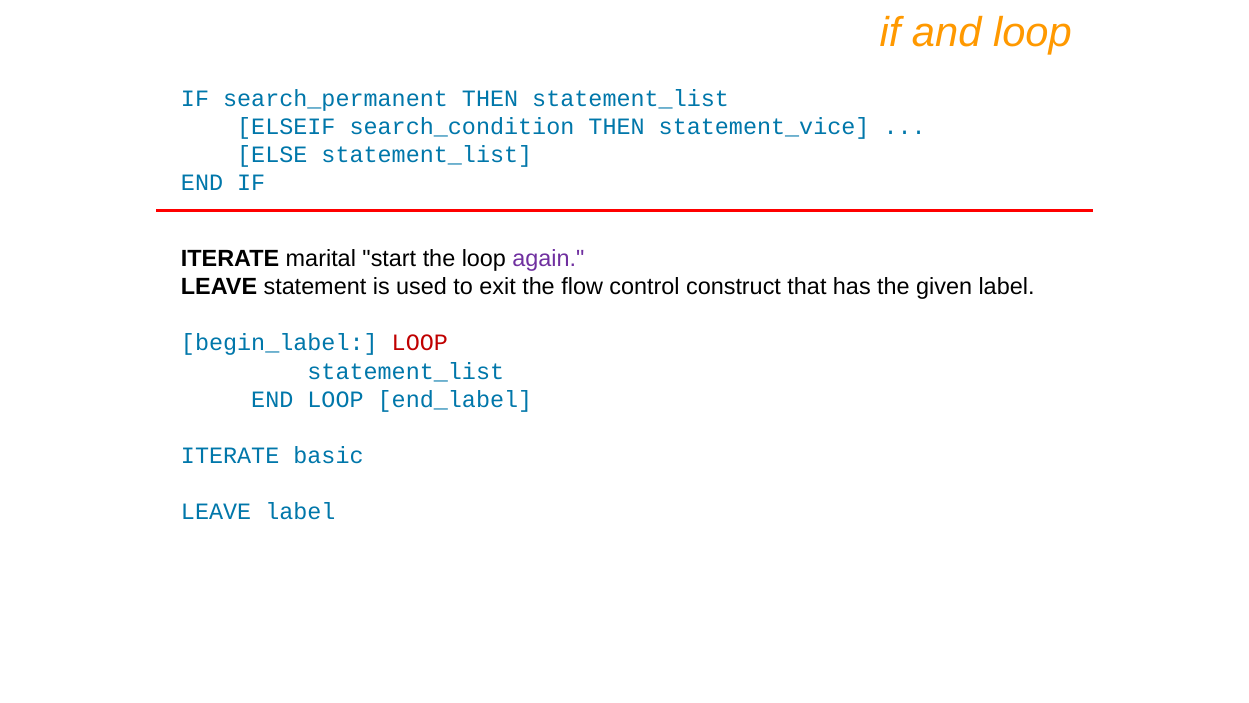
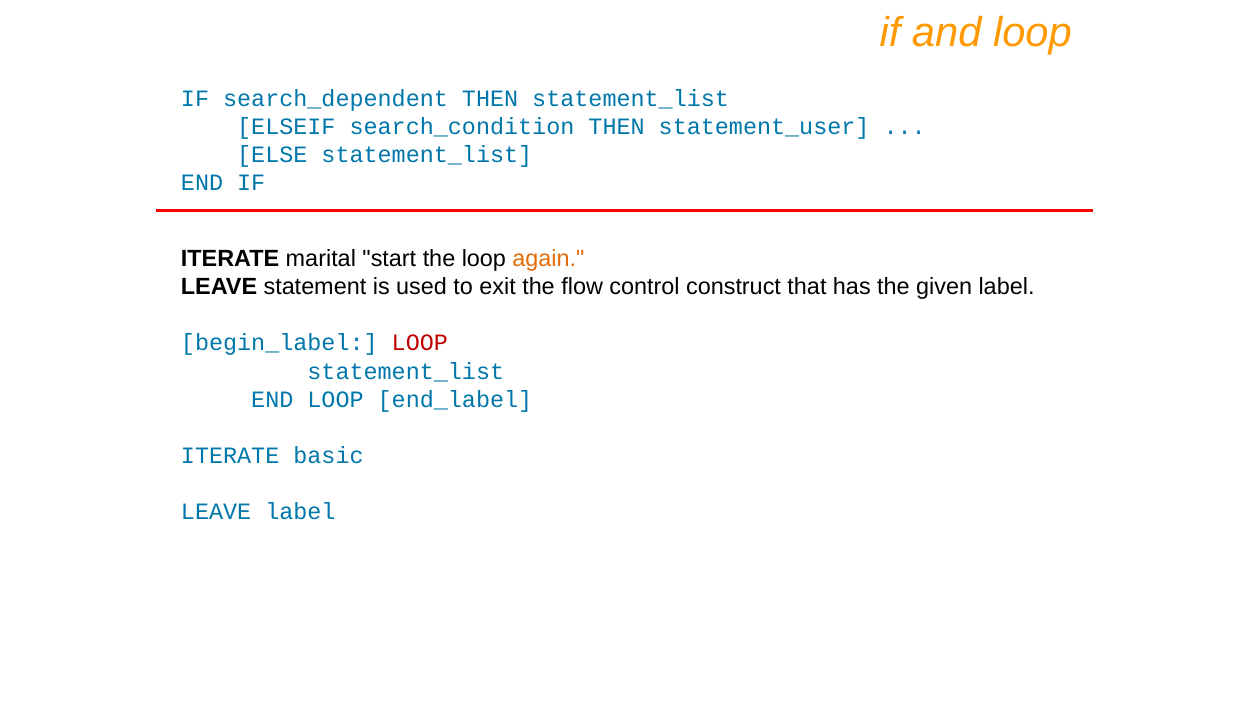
search_permanent: search_permanent -> search_dependent
statement_vice: statement_vice -> statement_user
again colour: purple -> orange
